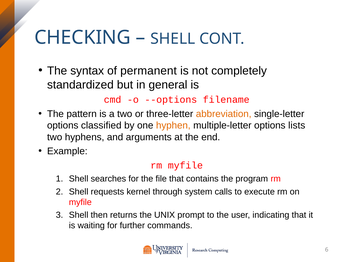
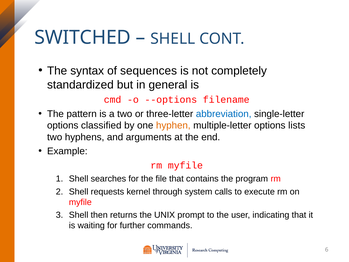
CHECKING: CHECKING -> SWITCHED
permanent: permanent -> sequences
abbreviation colour: orange -> blue
